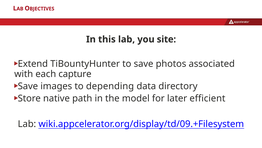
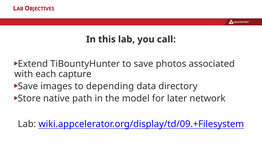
site: site -> call
efficient: efficient -> network
